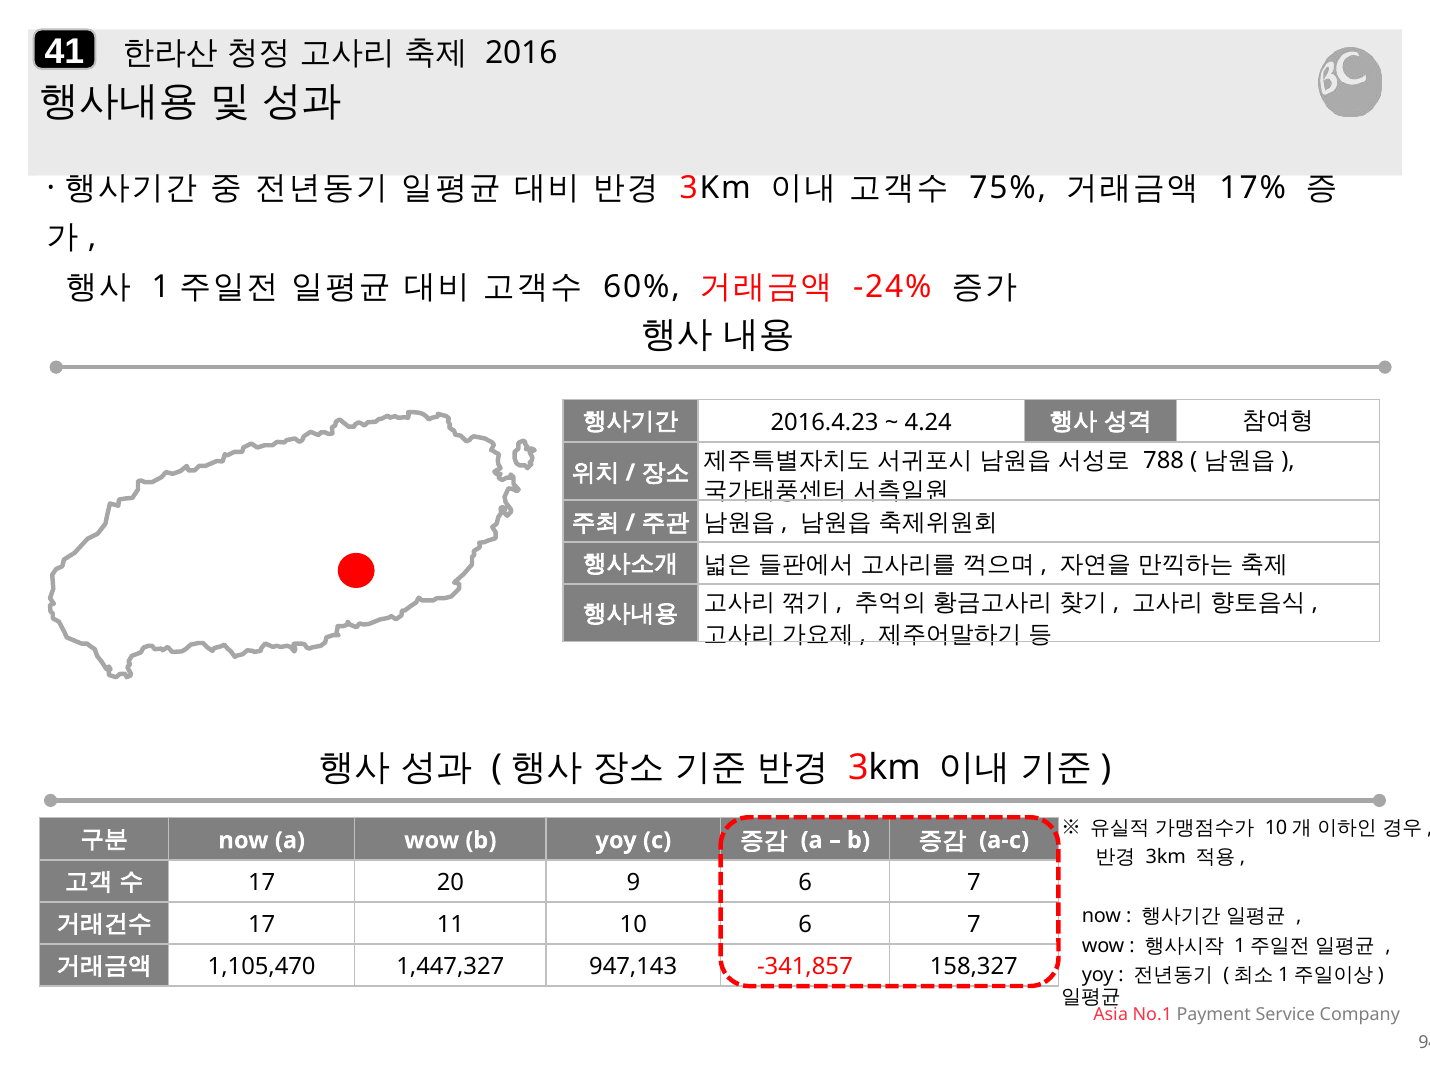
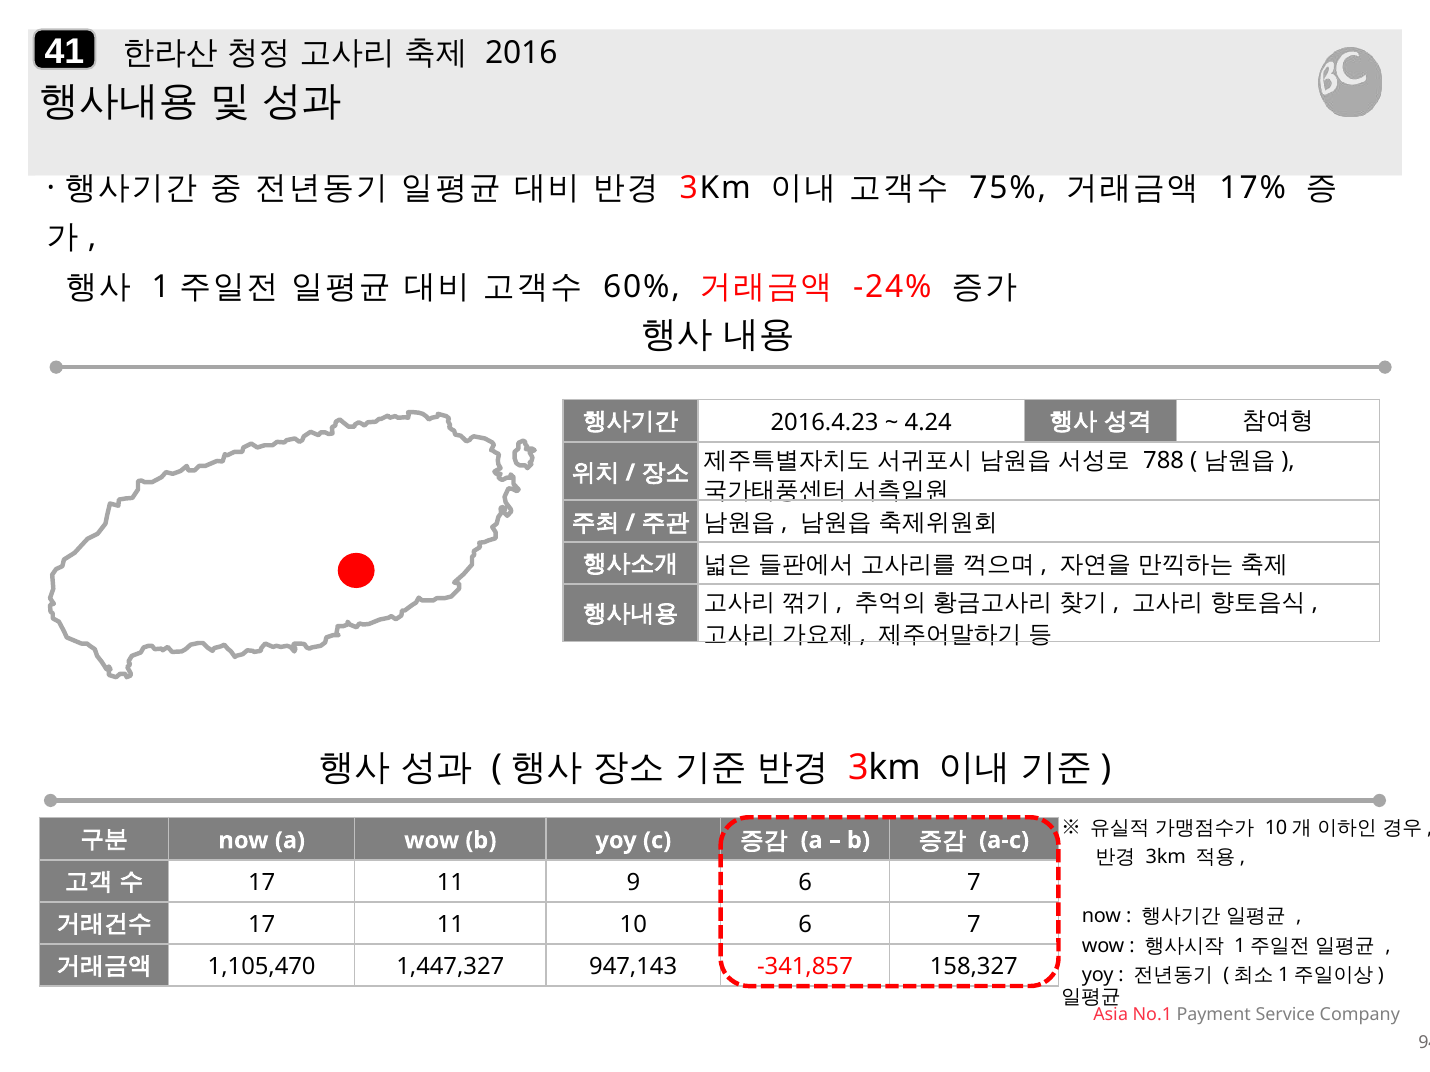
20 at (450, 883): 20 -> 11
